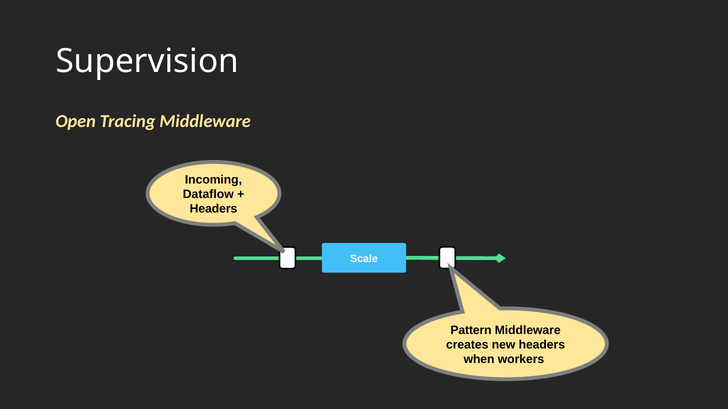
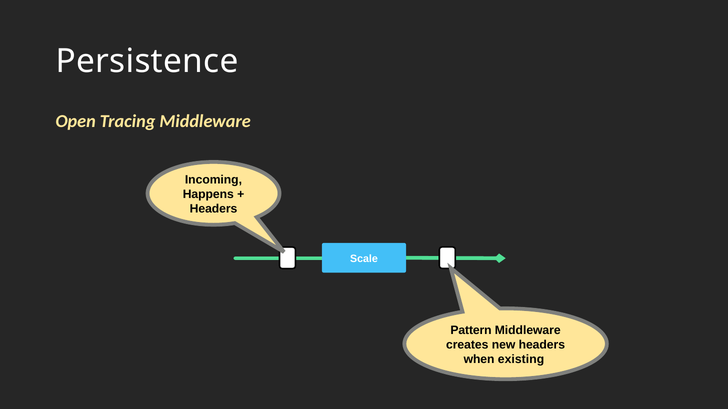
Supervision: Supervision -> Persistence
Dataflow: Dataflow -> Happens
workers: workers -> existing
